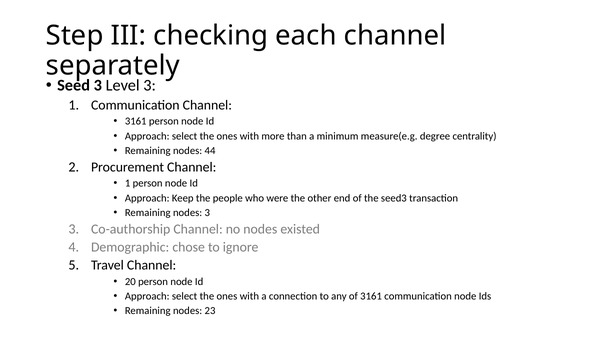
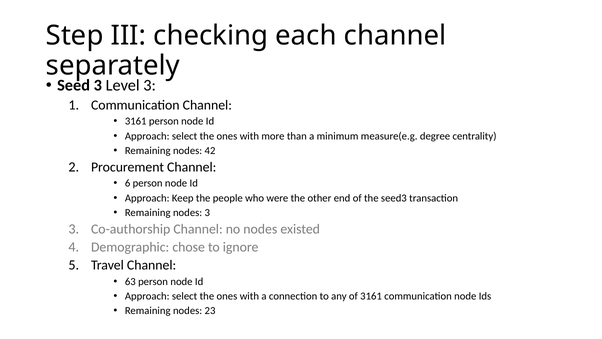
44: 44 -> 42
1 at (128, 183): 1 -> 6
20: 20 -> 63
